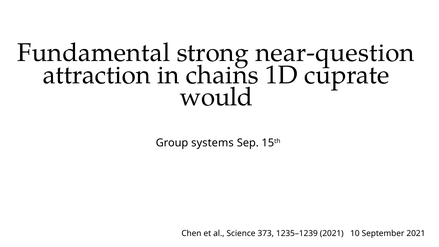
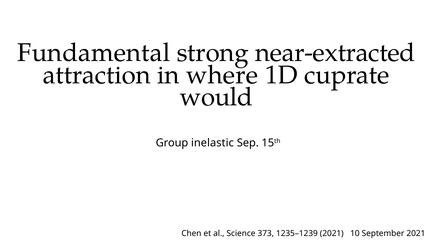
near-question: near-question -> near-extracted
chains: chains -> where
systems: systems -> inelastic
